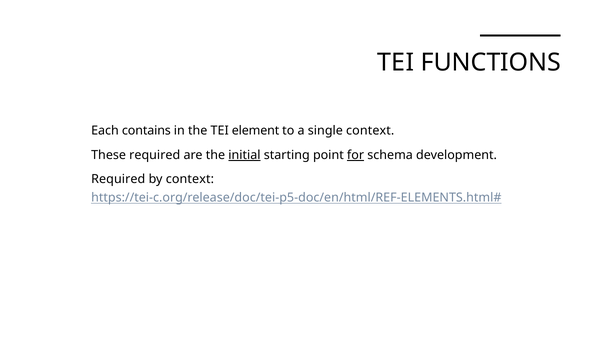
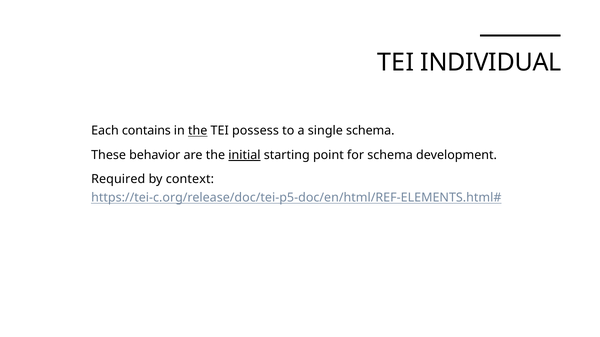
FUNCTIONS: FUNCTIONS -> INDIVIDUAL
the at (198, 131) underline: none -> present
element: element -> possess
single context: context -> schema
These required: required -> behavior
for underline: present -> none
